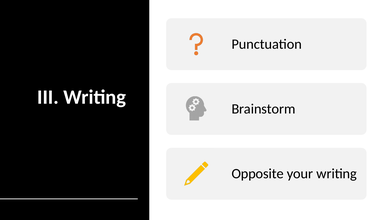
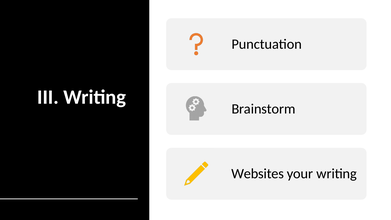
Opposite: Opposite -> Websites
